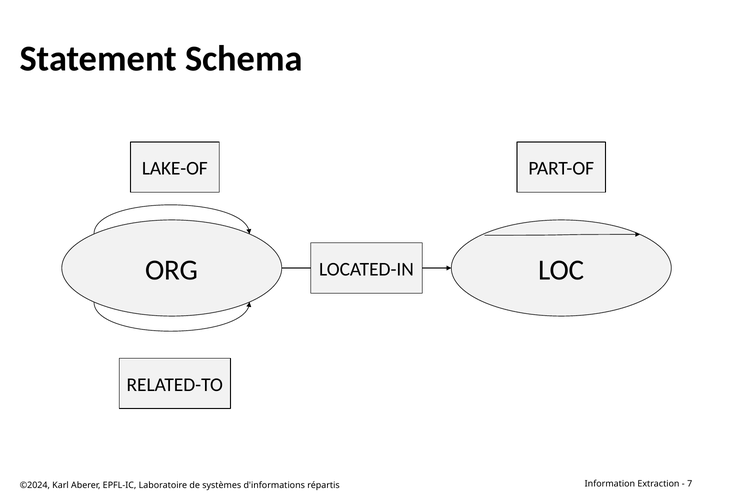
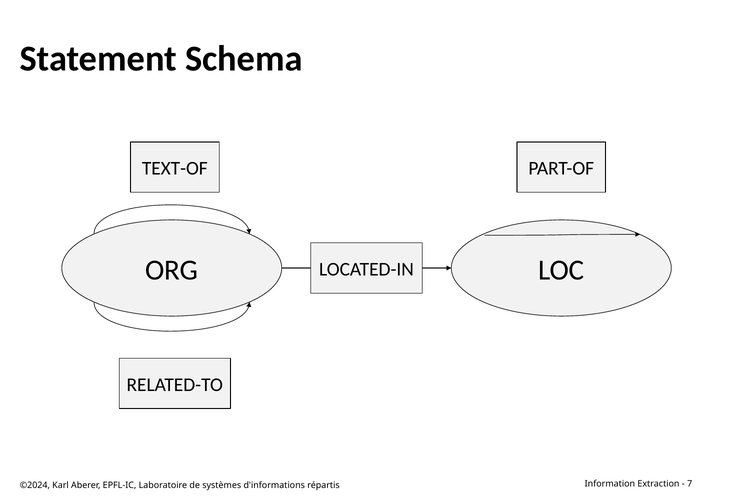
LAKE-OF: LAKE-OF -> TEXT-OF
